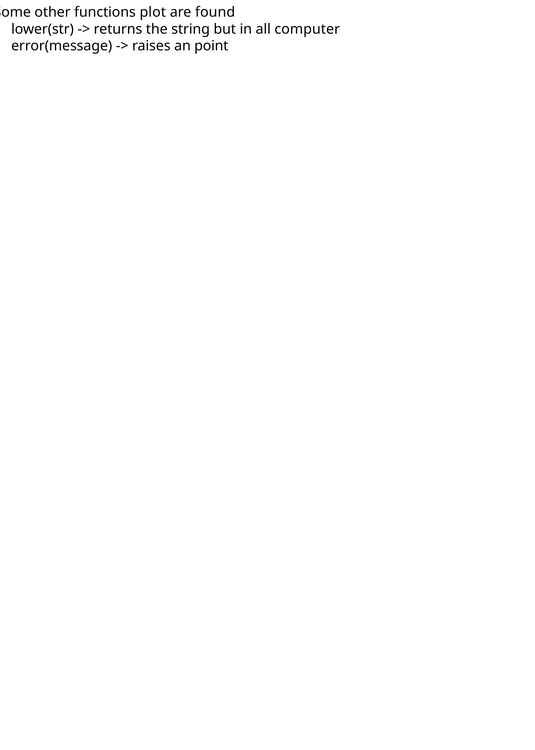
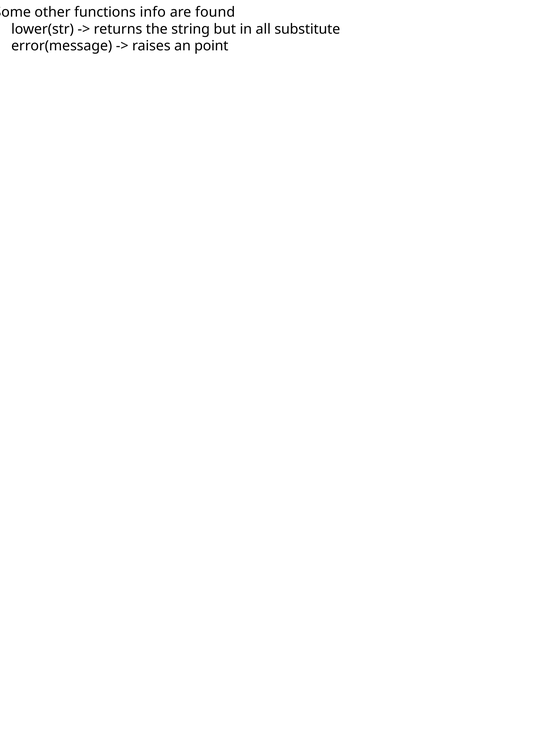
plot: plot -> info
computer: computer -> substitute
